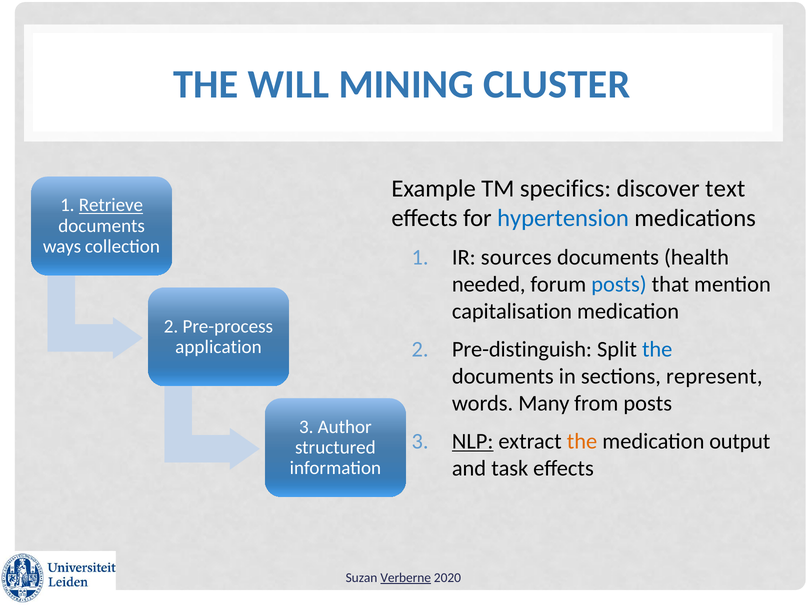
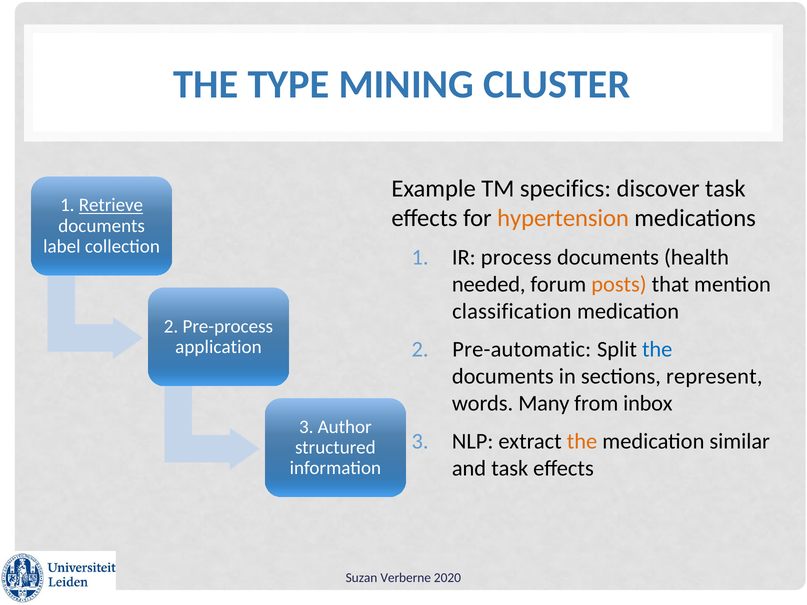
WILL: WILL -> TYPE
discover text: text -> task
hypertension colour: blue -> orange
ways: ways -> label
sources: sources -> process
posts at (619, 284) colour: blue -> orange
capitalisation: capitalisation -> classification
Pre-distinguish: Pre-distinguish -> Pre-automatic
from posts: posts -> inbox
NLP underline: present -> none
output: output -> similar
Verberne underline: present -> none
